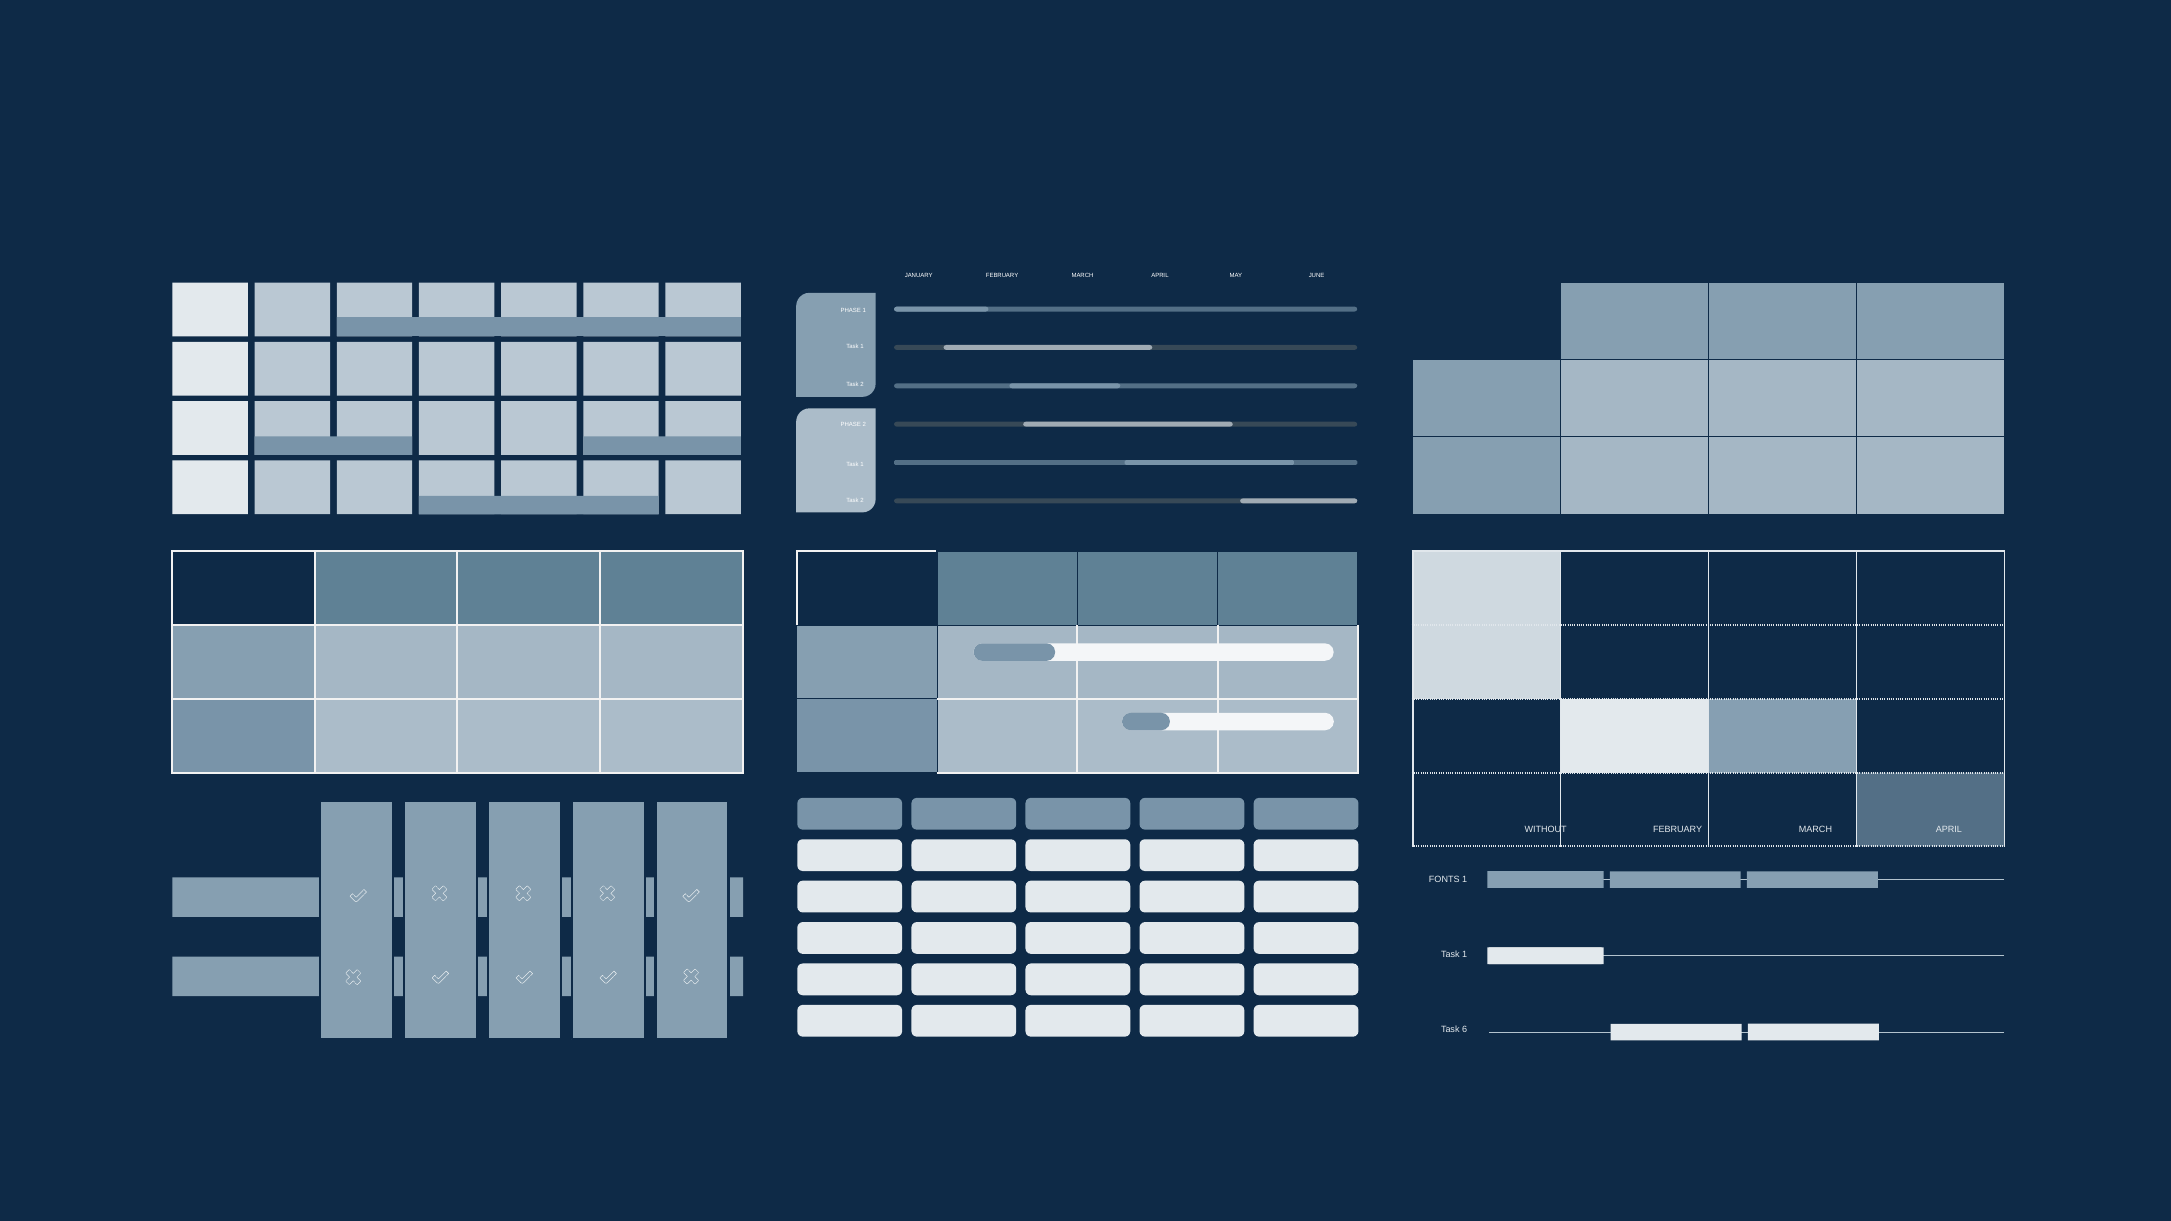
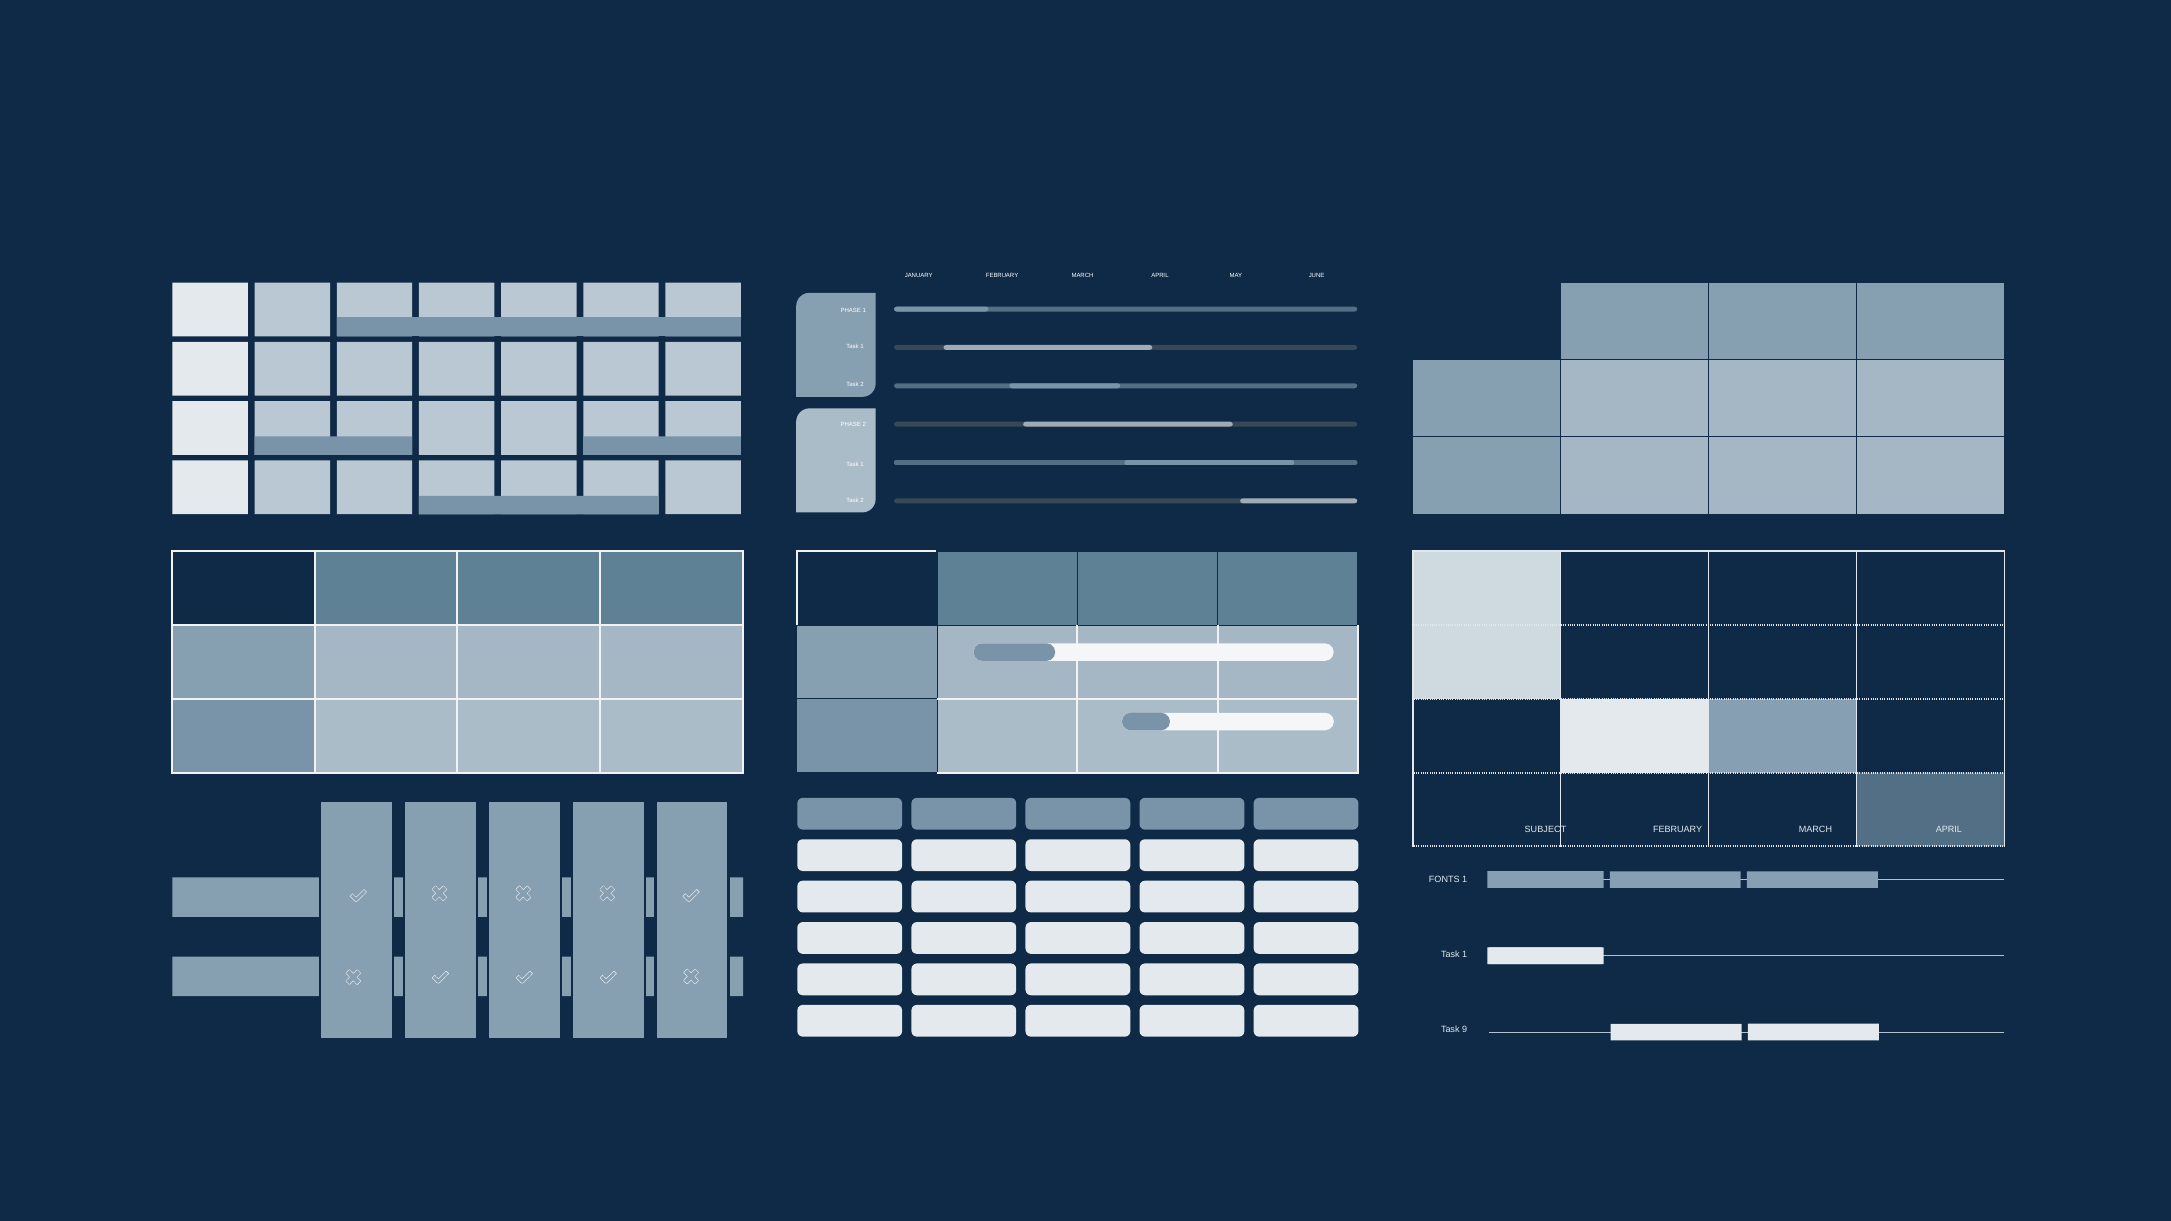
WITHOUT: WITHOUT -> SUBJECT
6: 6 -> 9
